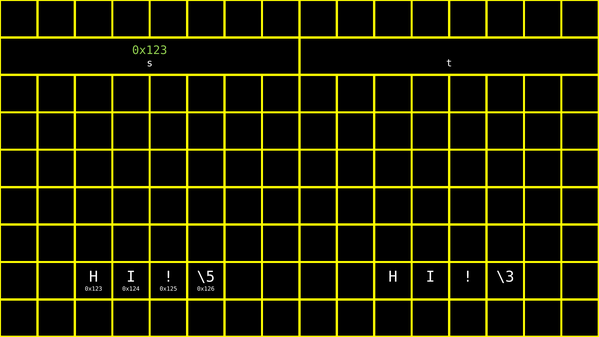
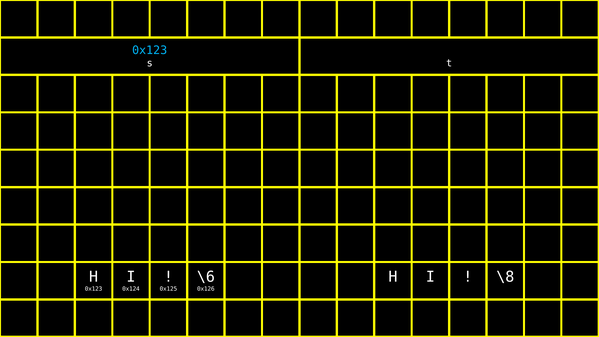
0x123 at (150, 50) colour: light green -> light blue
\5: \5 -> \6
\3: \3 -> \8
